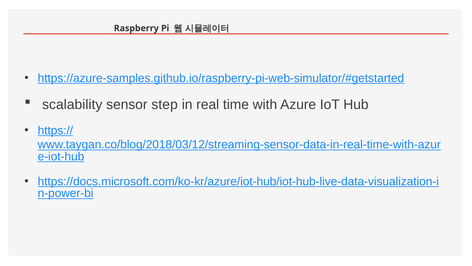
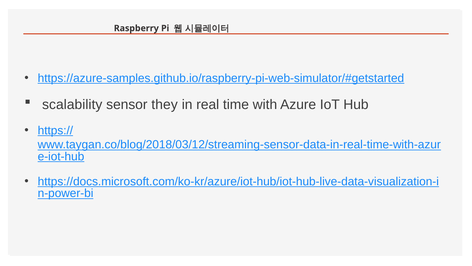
step: step -> they
